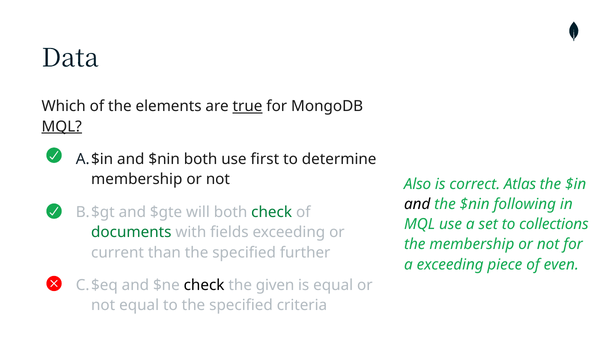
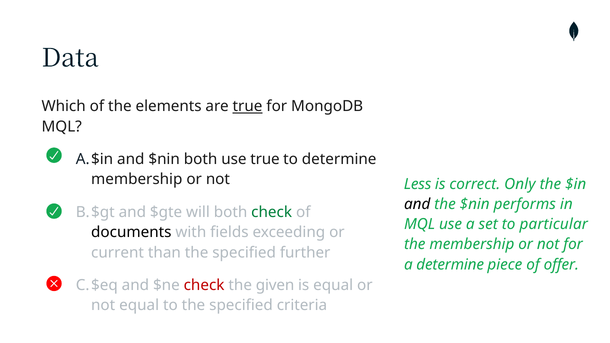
MQL at (62, 127) underline: present -> none
use first: first -> true
Also: Also -> Less
Atlas: Atlas -> Only
following: following -> performs
collections: collections -> particular
documents colour: green -> black
a exceeding: exceeding -> determine
even: even -> offer
check at (204, 285) colour: black -> red
